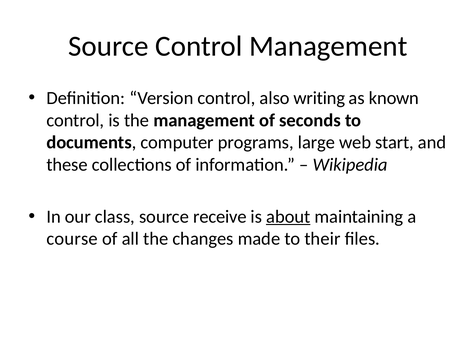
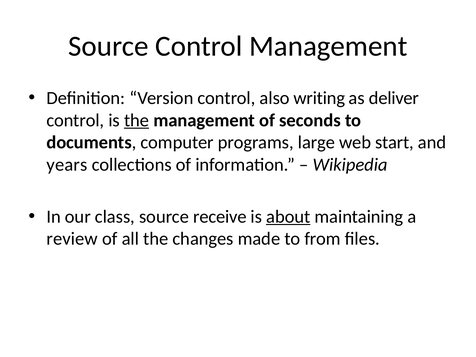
known: known -> deliver
the at (137, 120) underline: none -> present
these: these -> years
course: course -> review
their: their -> from
